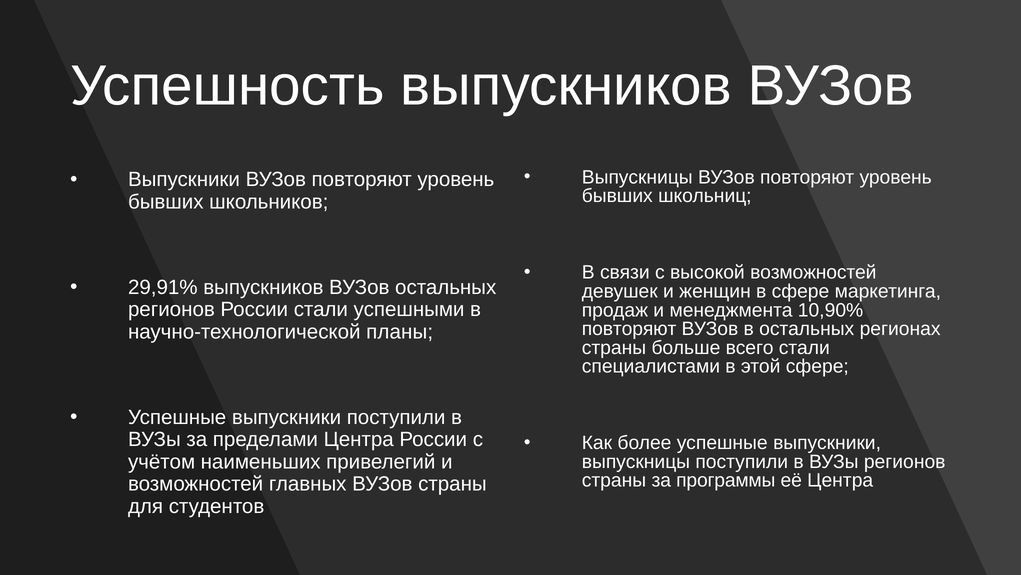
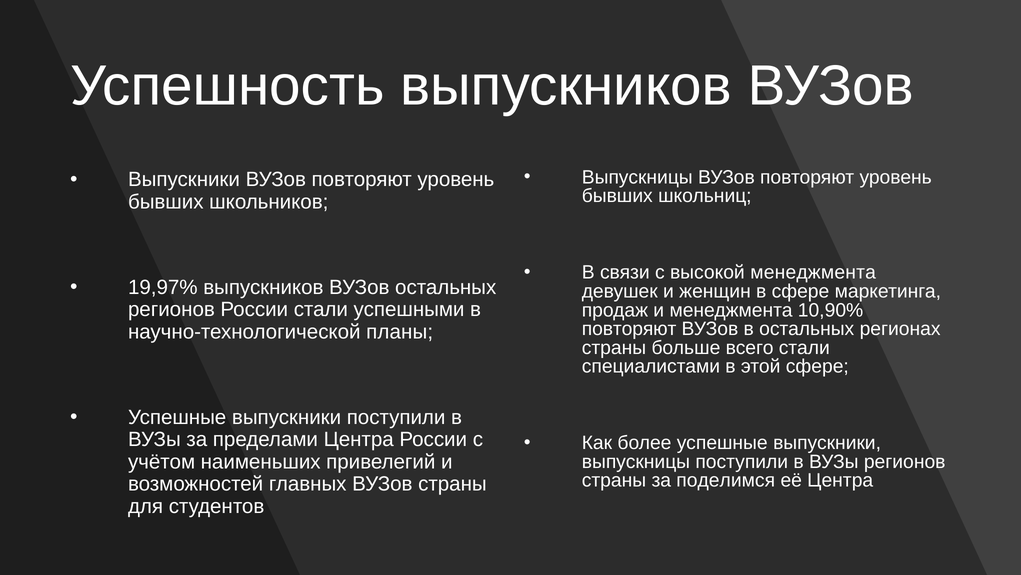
высокой возможностей: возможностей -> менеджмента
29,91%: 29,91% -> 19,97%
программы: программы -> поделимся
